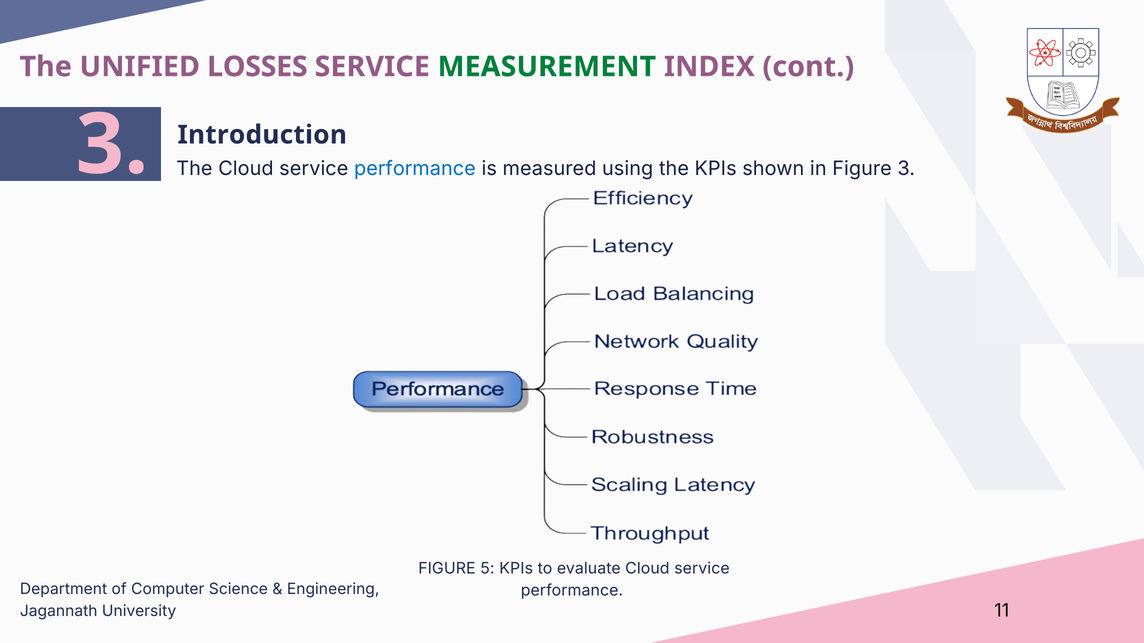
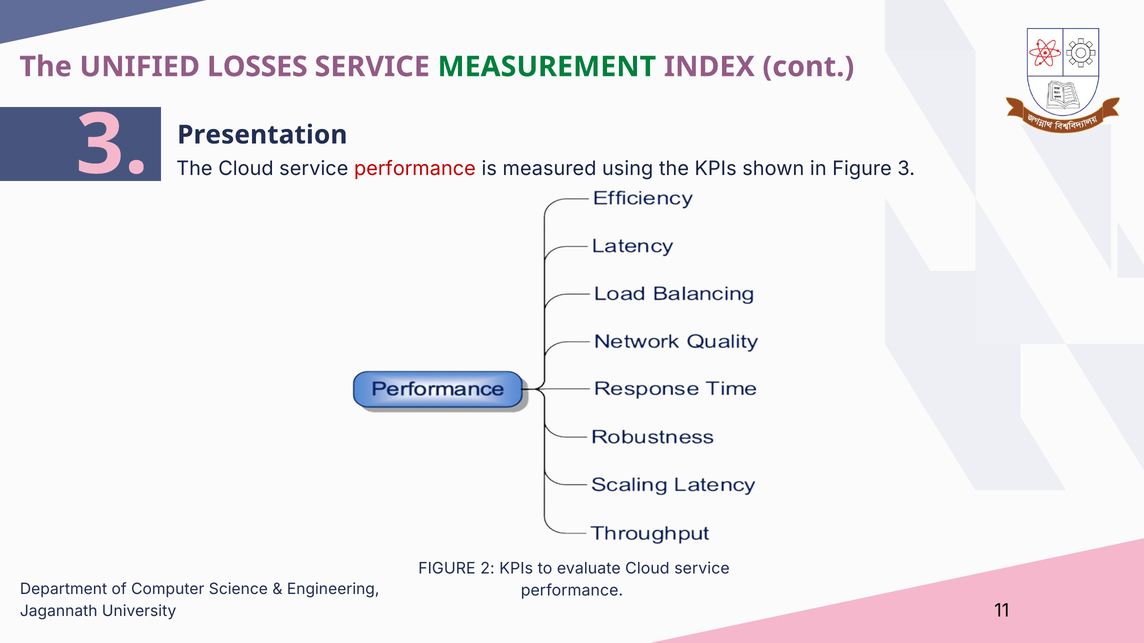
Introduction: Introduction -> Presentation
performance at (415, 169) colour: blue -> red
5: 5 -> 2
